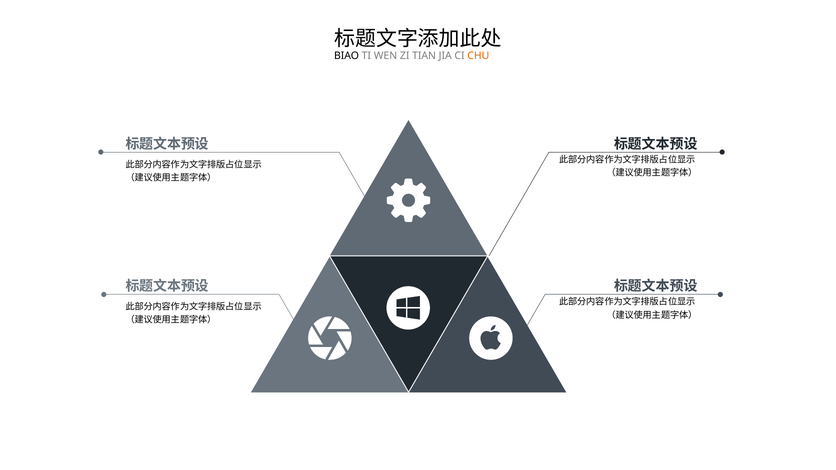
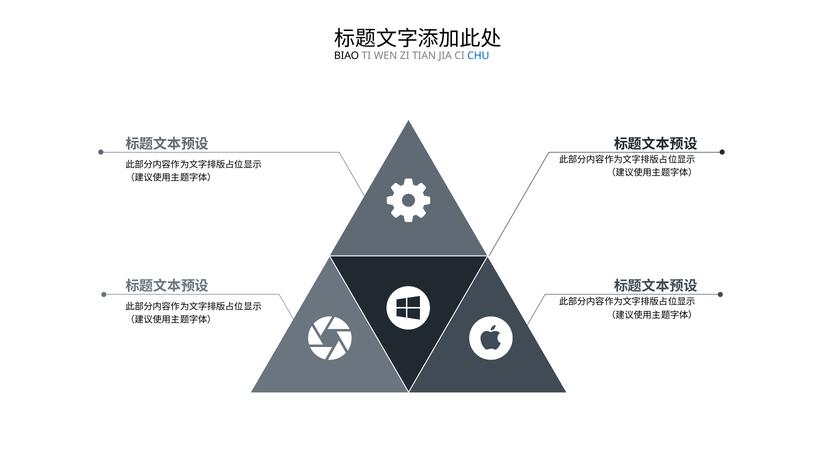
CHU colour: orange -> blue
